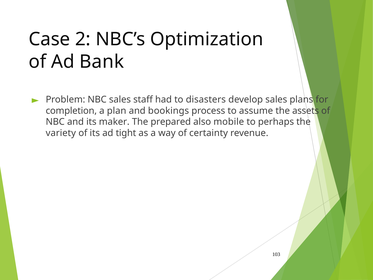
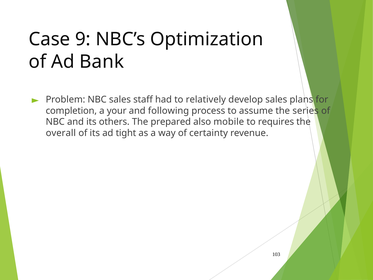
2: 2 -> 9
disasters: disasters -> relatively
plan: plan -> your
bookings: bookings -> following
assets: assets -> series
maker: maker -> others
perhaps: perhaps -> requires
variety: variety -> overall
